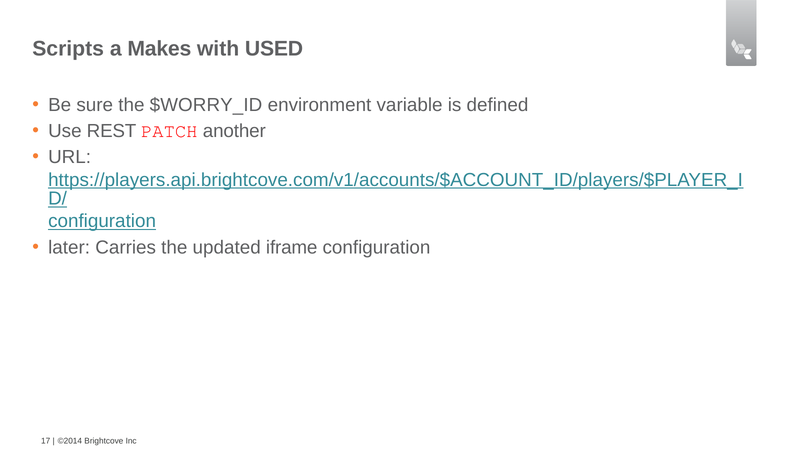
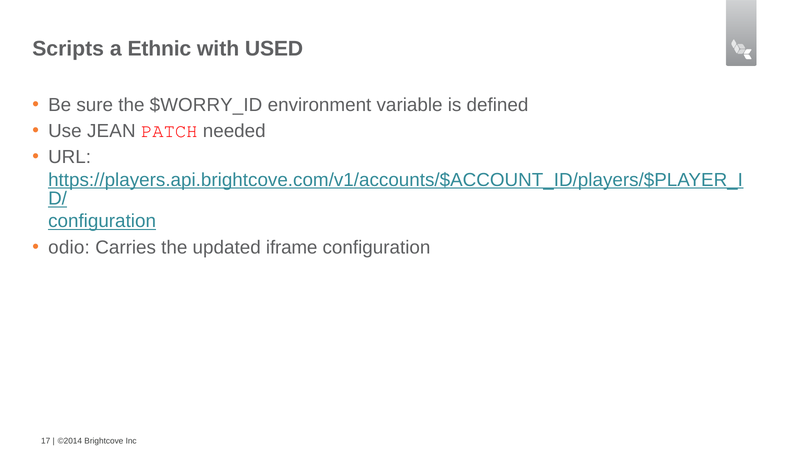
Makes: Makes -> Ethnic
REST: REST -> JEAN
another: another -> needed
later: later -> odio
